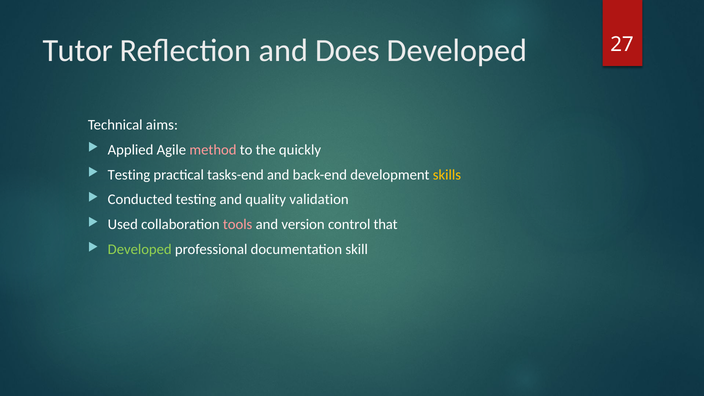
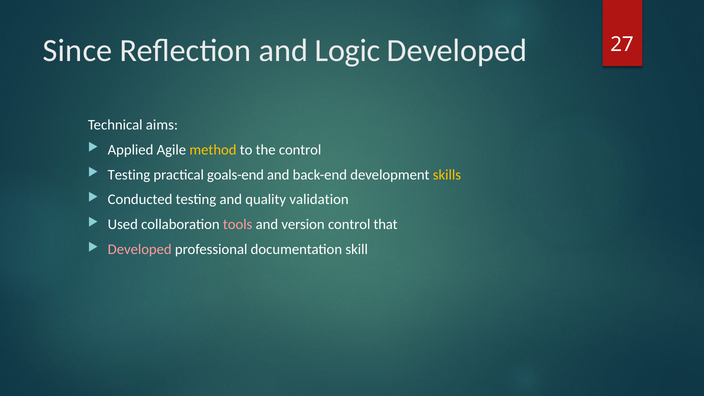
Tutor: Tutor -> Since
Does: Does -> Logic
method colour: pink -> yellow
the quickly: quickly -> control
tasks-end: tasks-end -> goals-end
Developed at (140, 250) colour: light green -> pink
